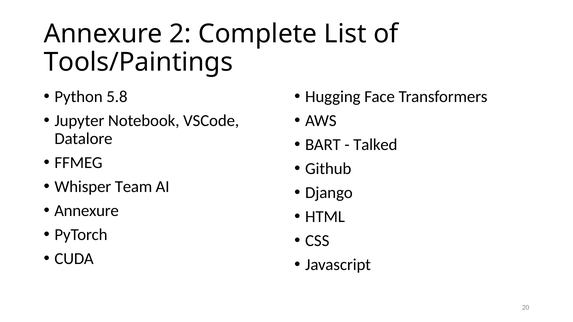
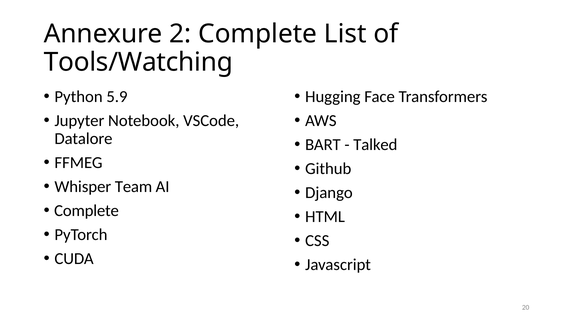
Tools/Paintings: Tools/Paintings -> Tools/Watching
5.8: 5.8 -> 5.9
Annexure at (86, 211): Annexure -> Complete
